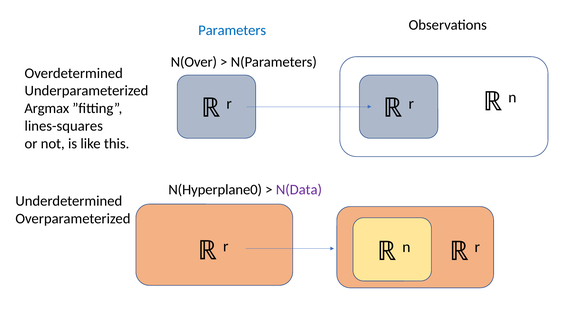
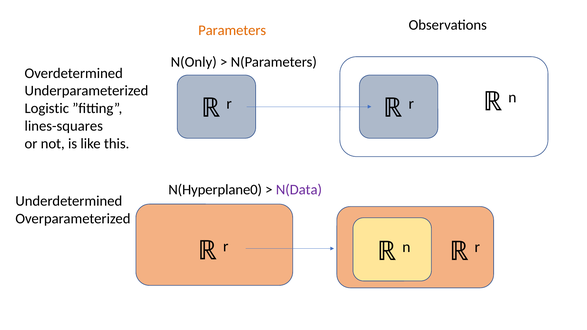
Parameters colour: blue -> orange
N(Over: N(Over -> N(Only
Argmax: Argmax -> Logistic
